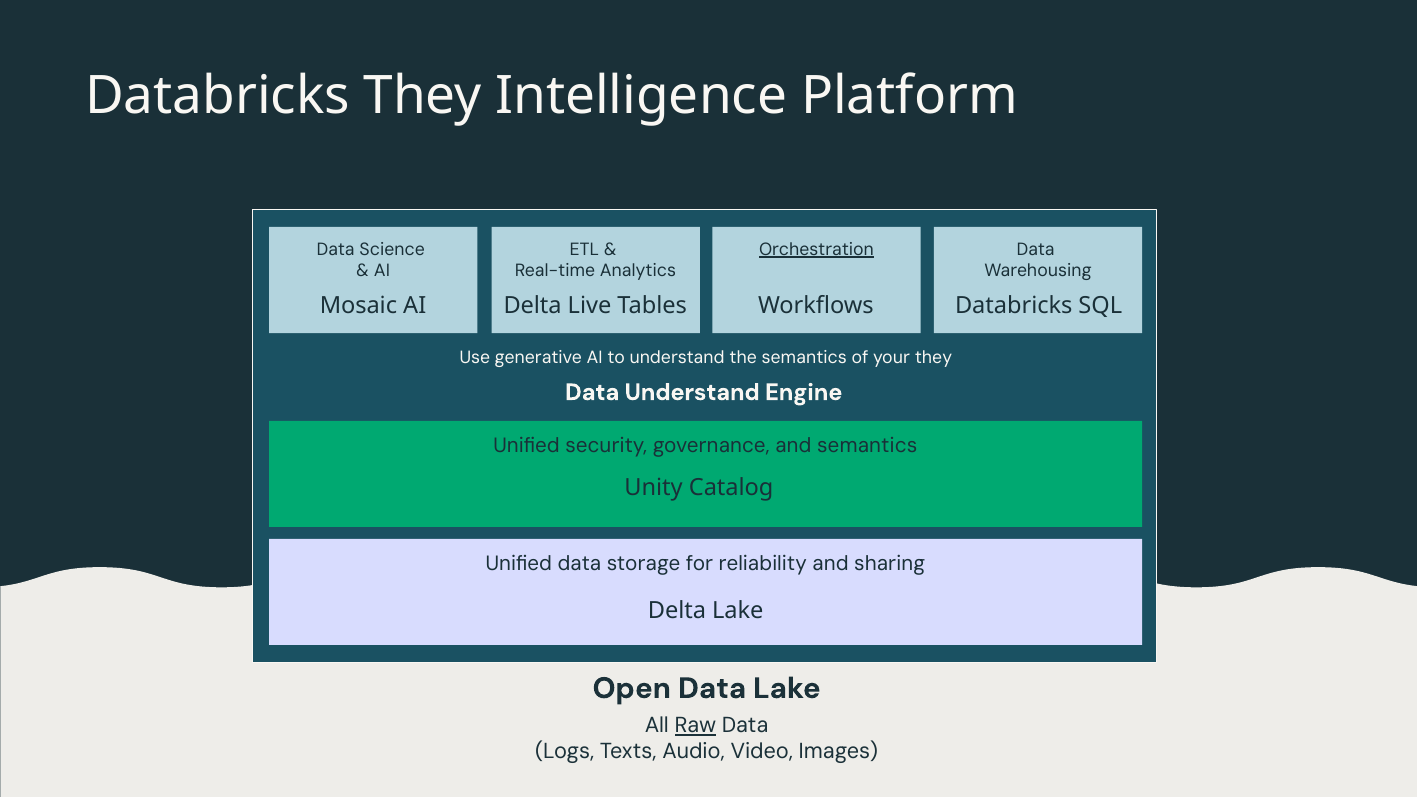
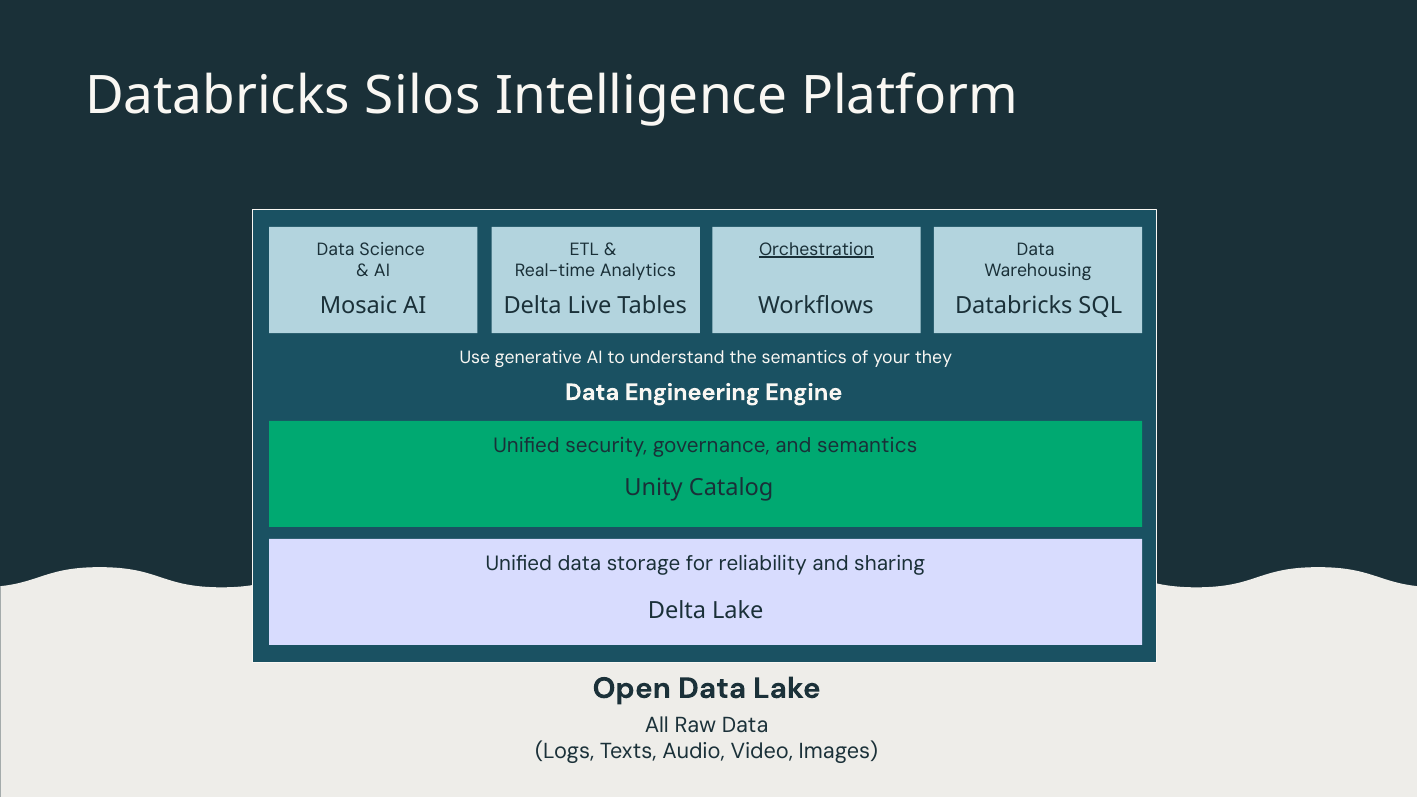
Databricks They: They -> Silos
Data Understand: Understand -> Engineering
Raw underline: present -> none
